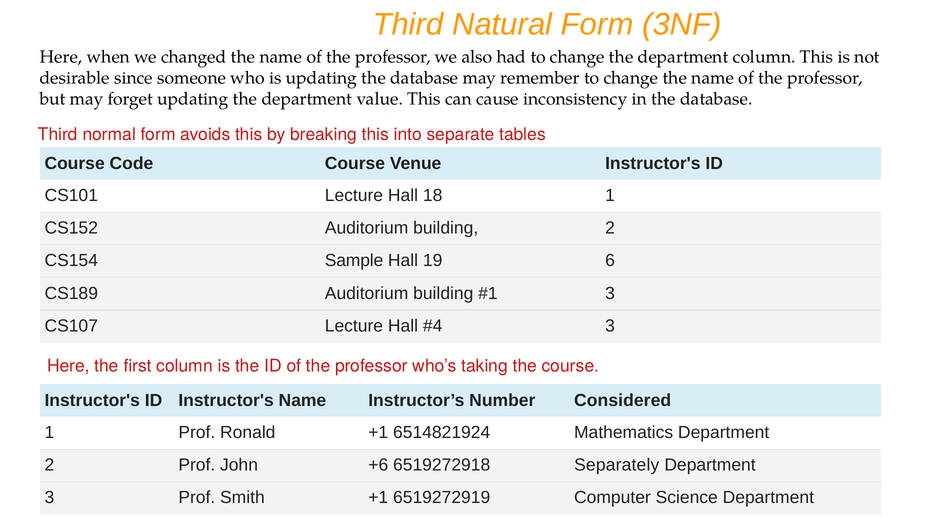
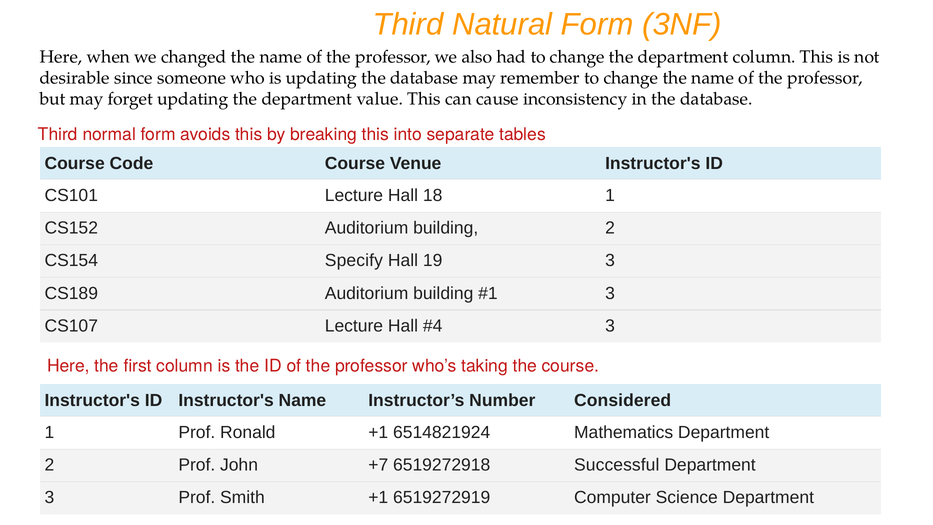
Sample: Sample -> Specify
19 6: 6 -> 3
+6: +6 -> +7
Separately: Separately -> Successful
